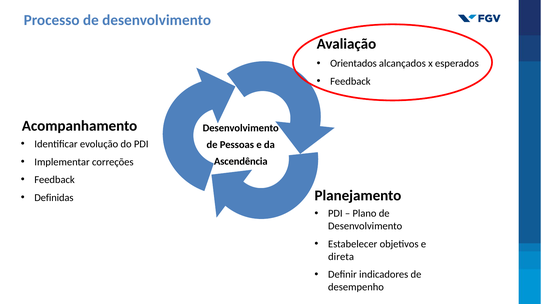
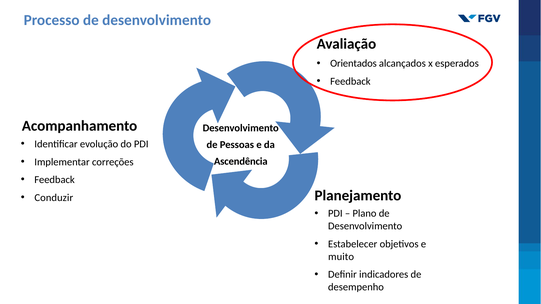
Definidas: Definidas -> Conduzir
direta: direta -> muito
